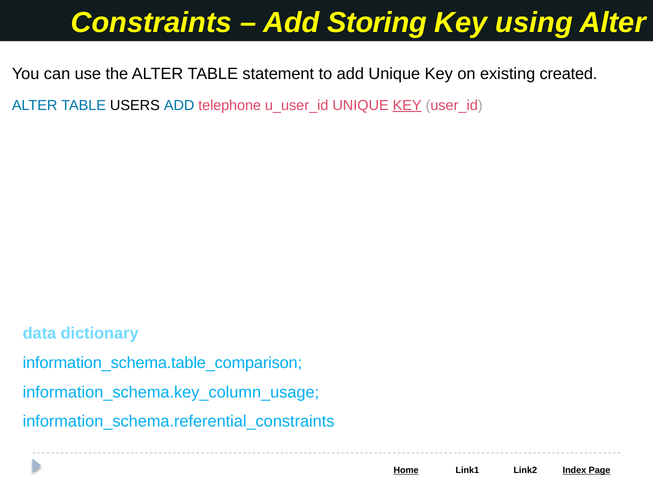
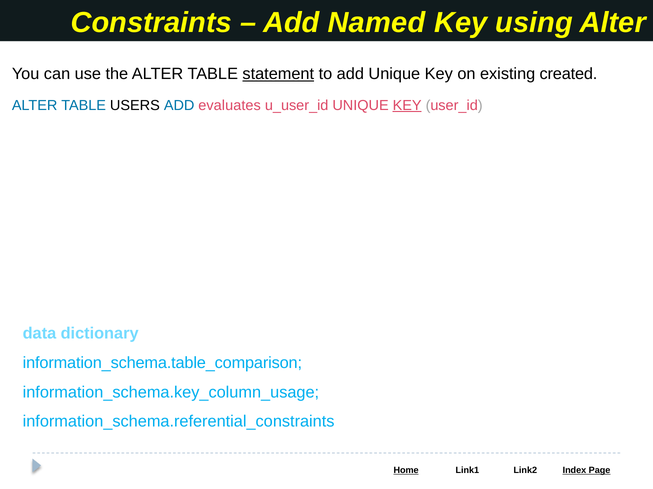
Storing: Storing -> Named
statement underline: none -> present
telephone: telephone -> evaluates
